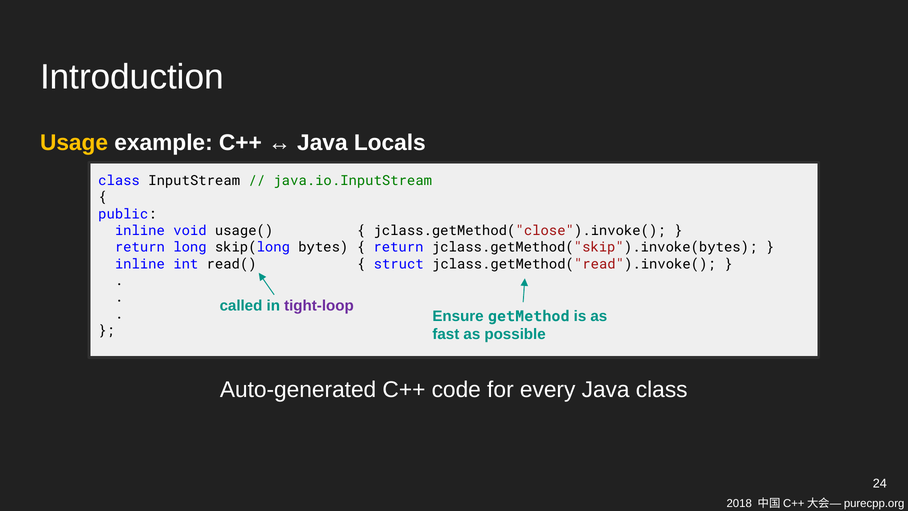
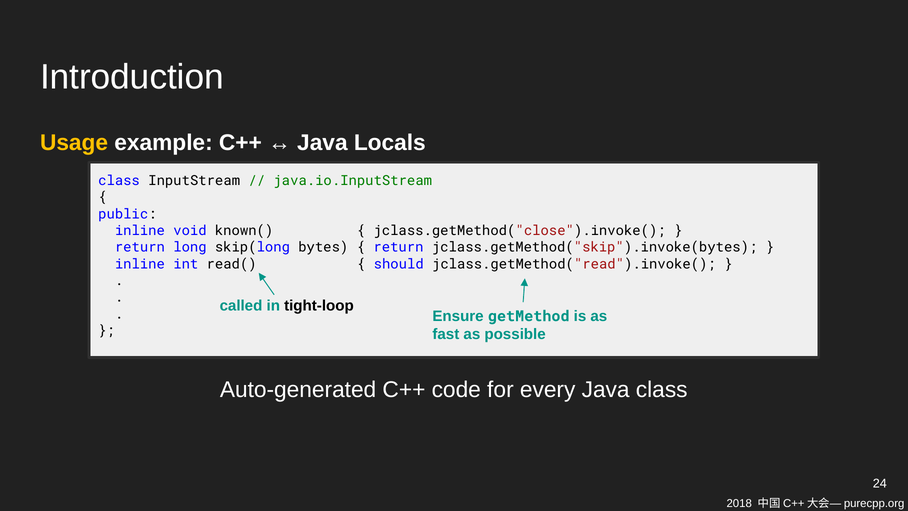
usage(: usage( -> known(
struct: struct -> should
tight-loop colour: purple -> black
